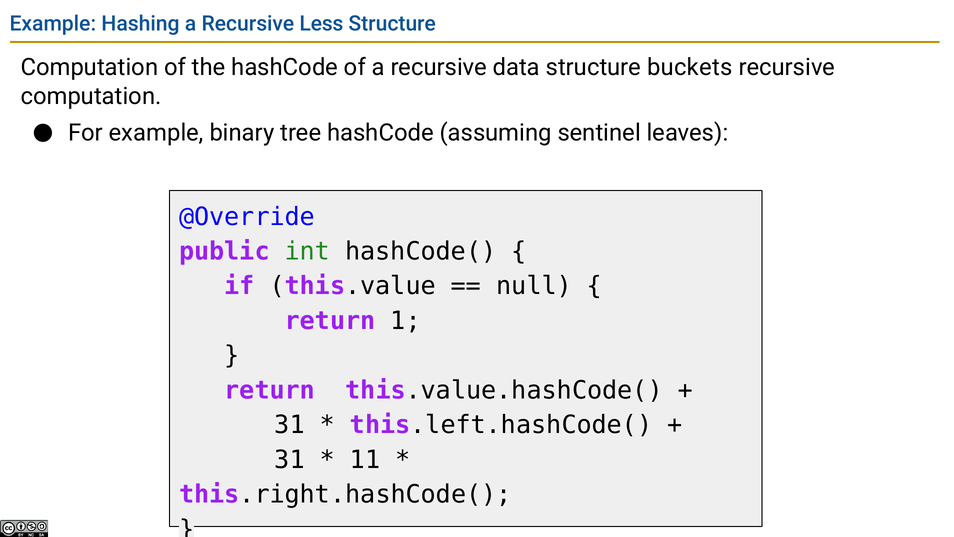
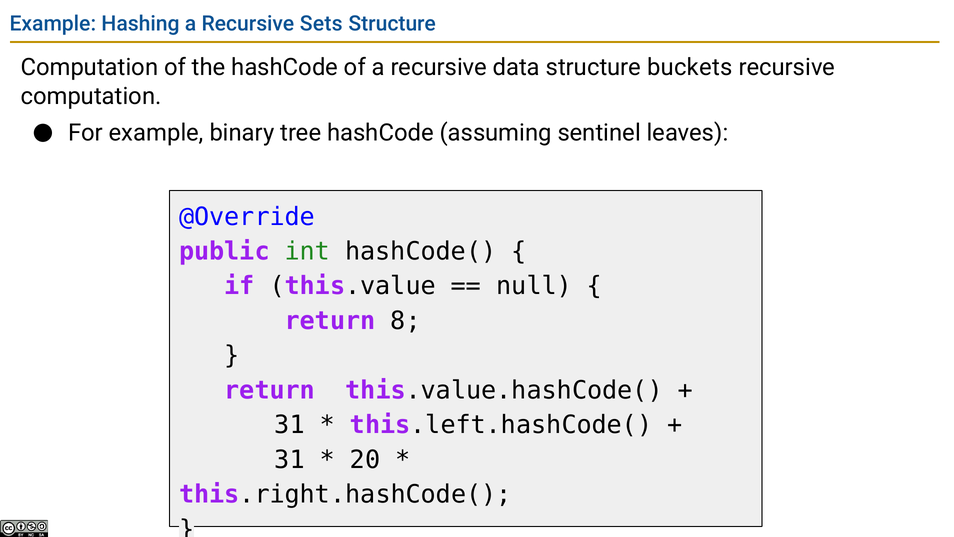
Less: Less -> Sets
1: 1 -> 8
11: 11 -> 20
